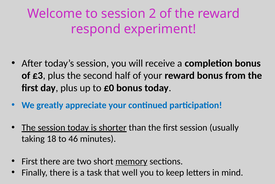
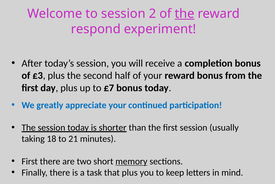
the at (185, 14) underline: none -> present
£0: £0 -> £7
46: 46 -> 21
that well: well -> plus
